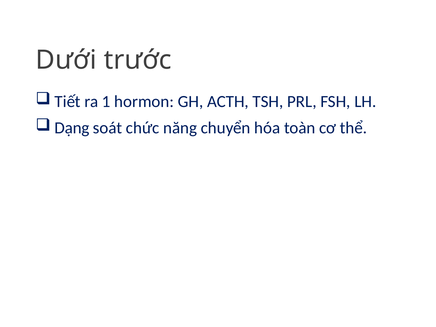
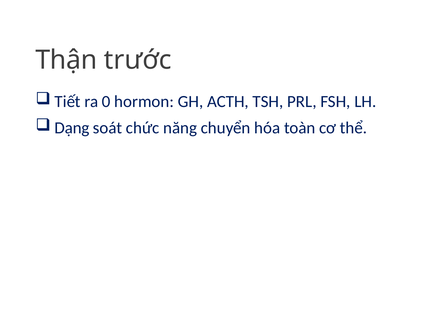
Dưới: Dưới -> Thận
1: 1 -> 0
